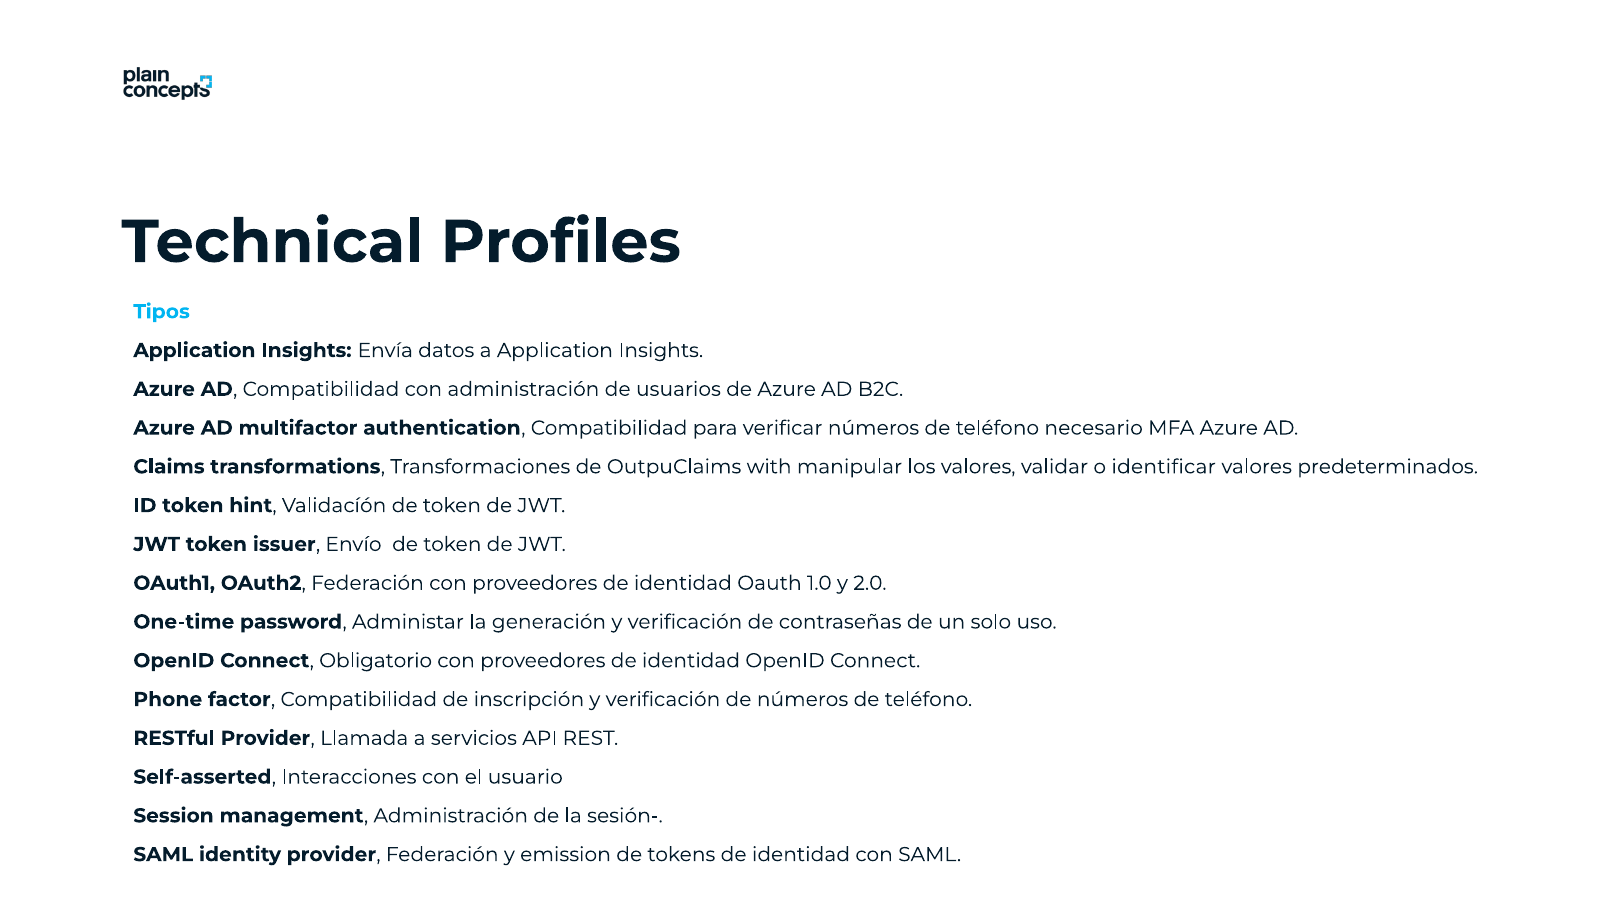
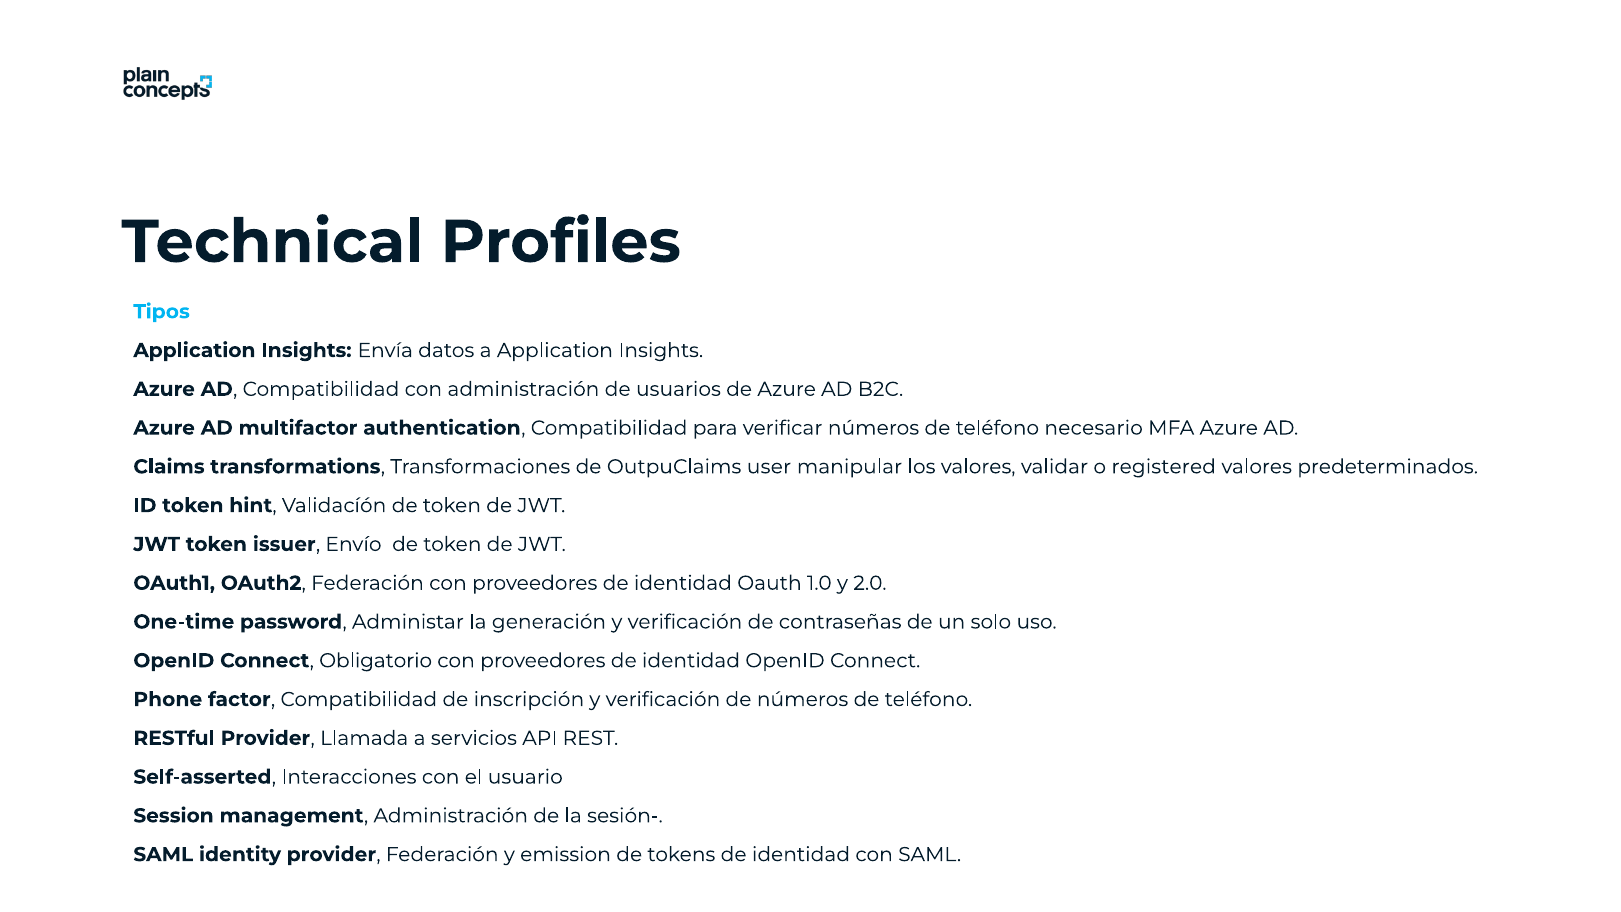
with: with -> user
identificar: identificar -> registered
